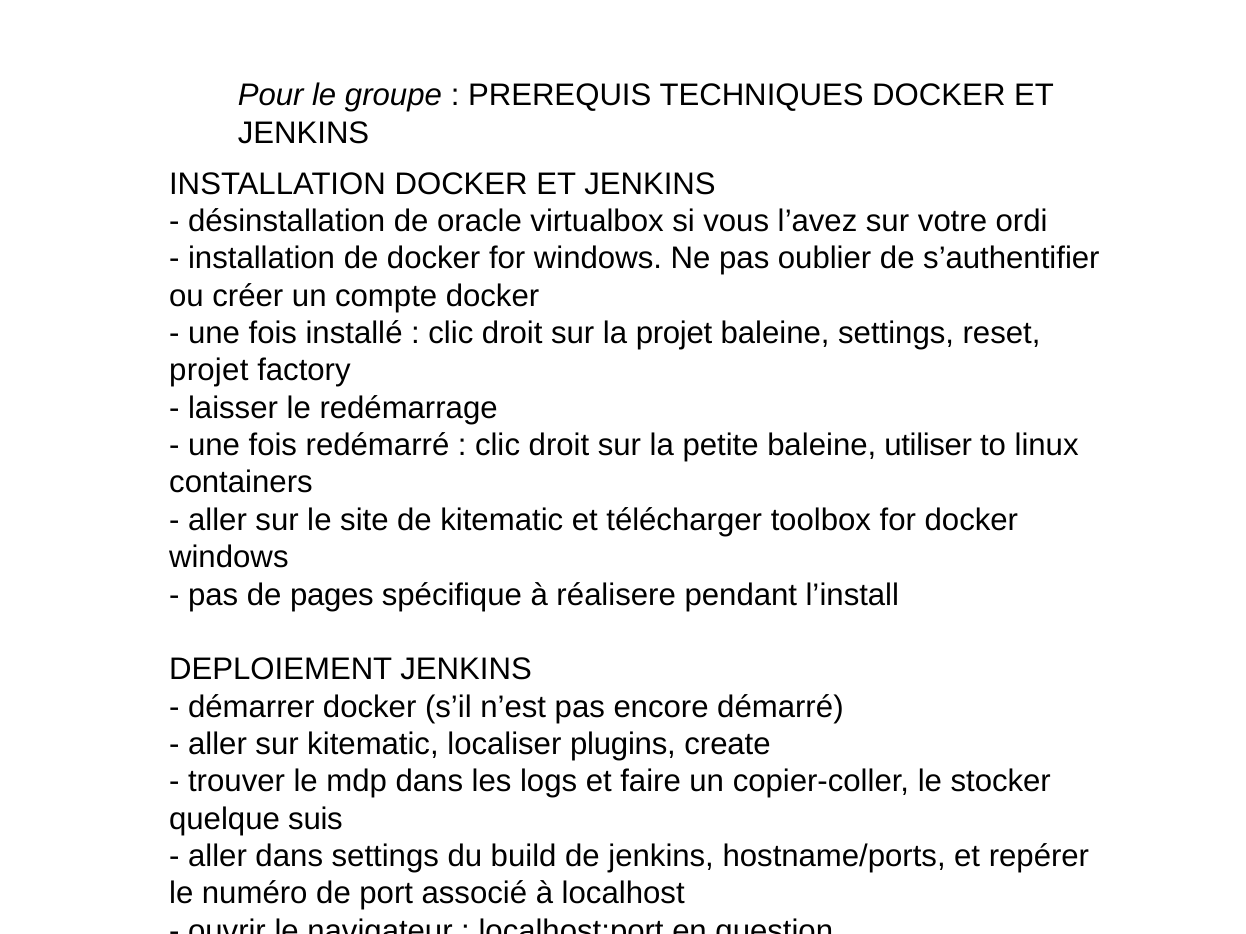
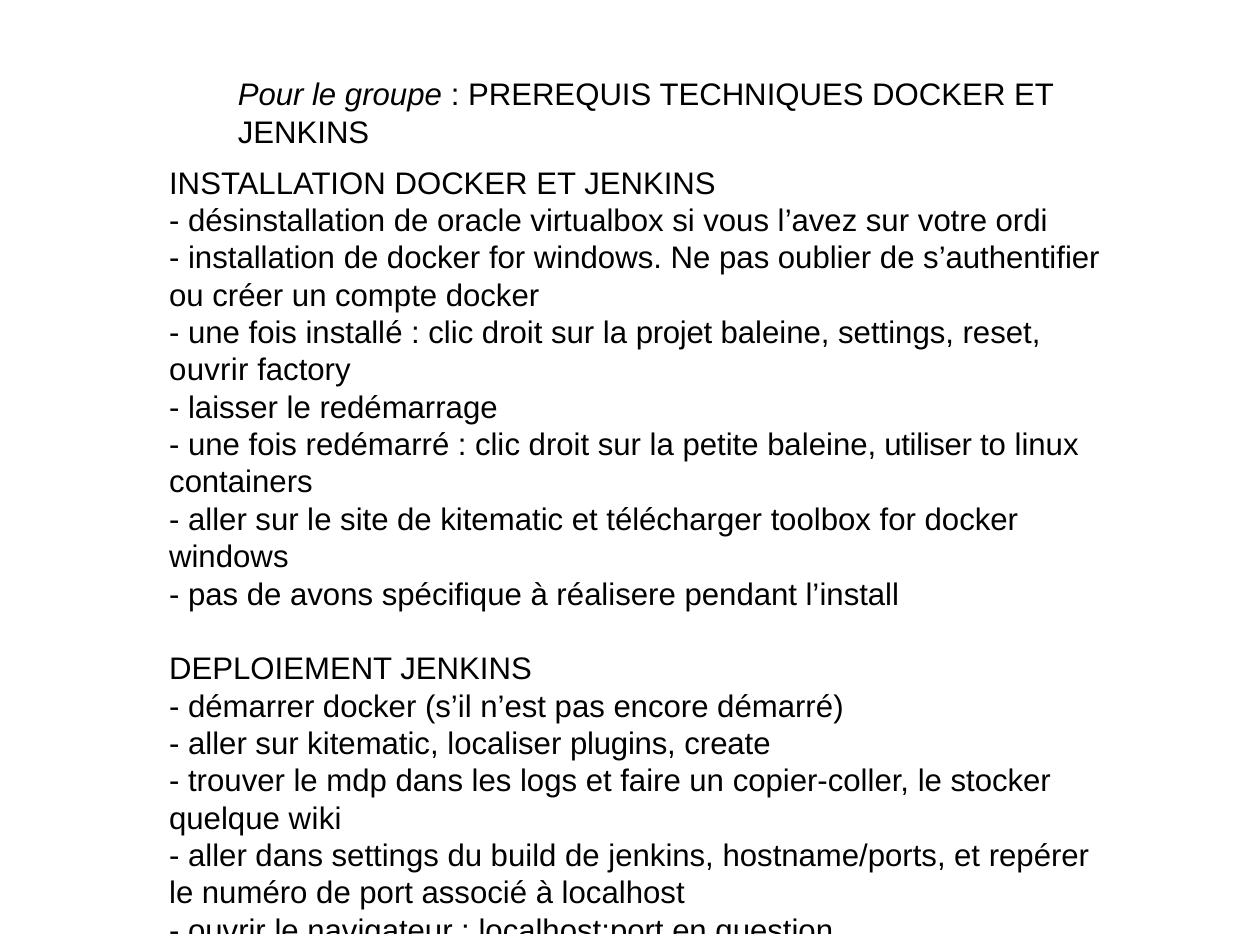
projet at (209, 371): projet -> ouvrir
pages: pages -> avons
suis: suis -> wiki
